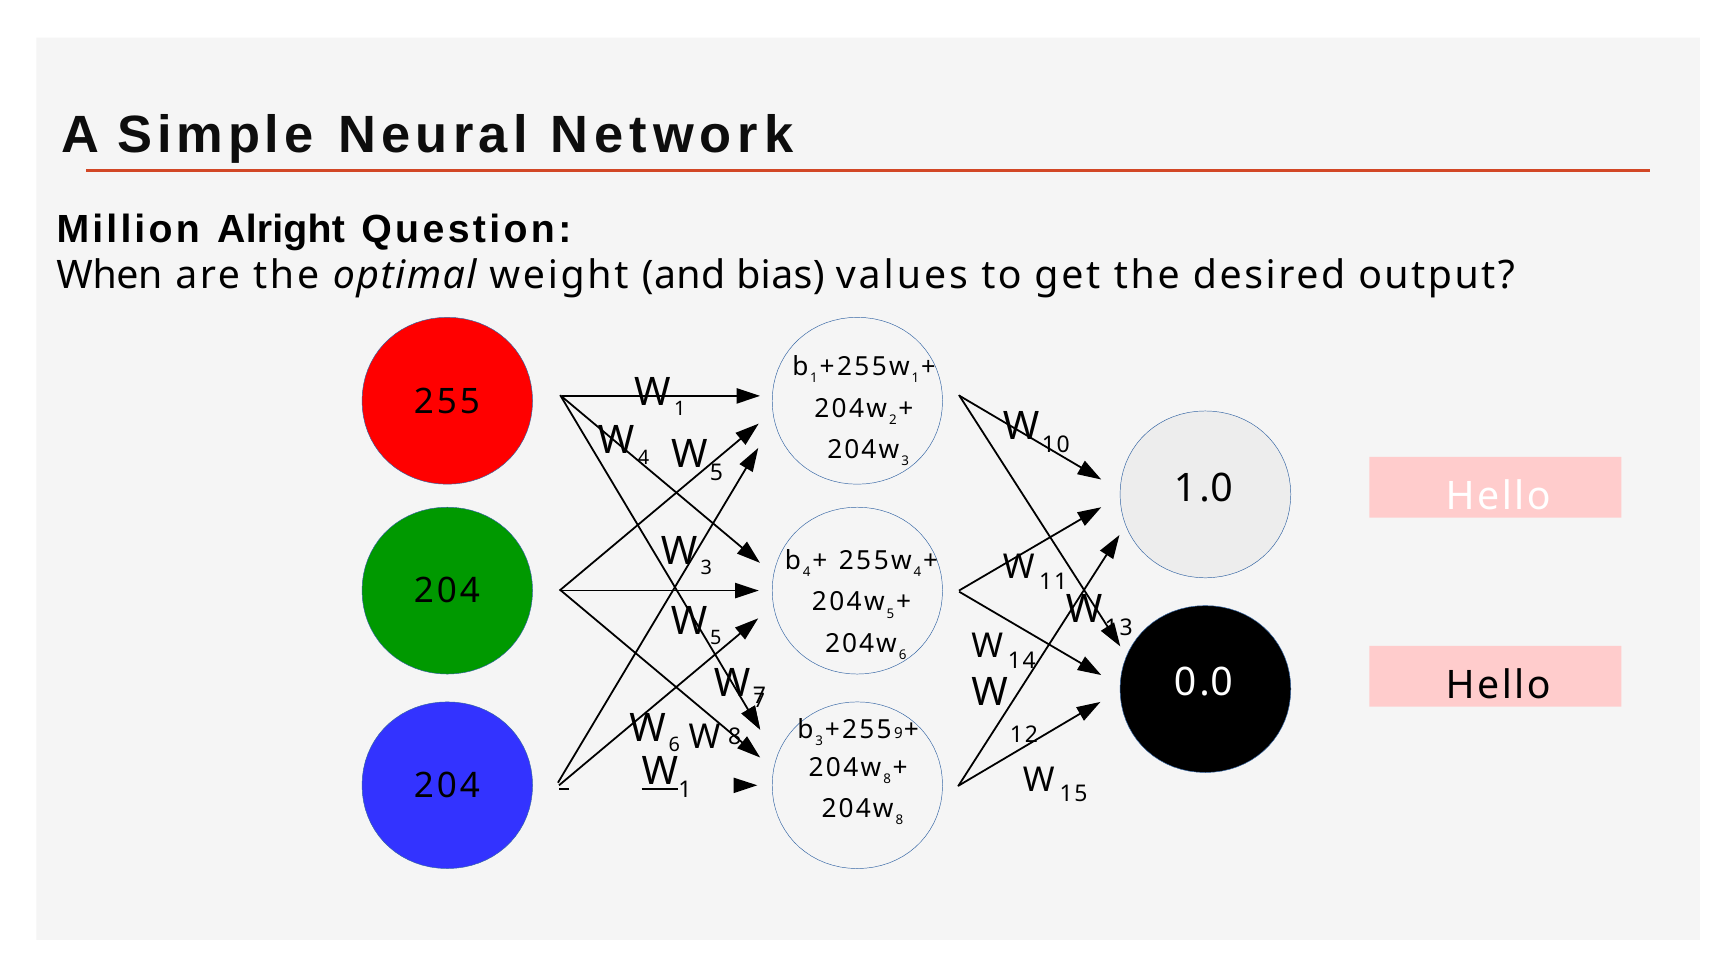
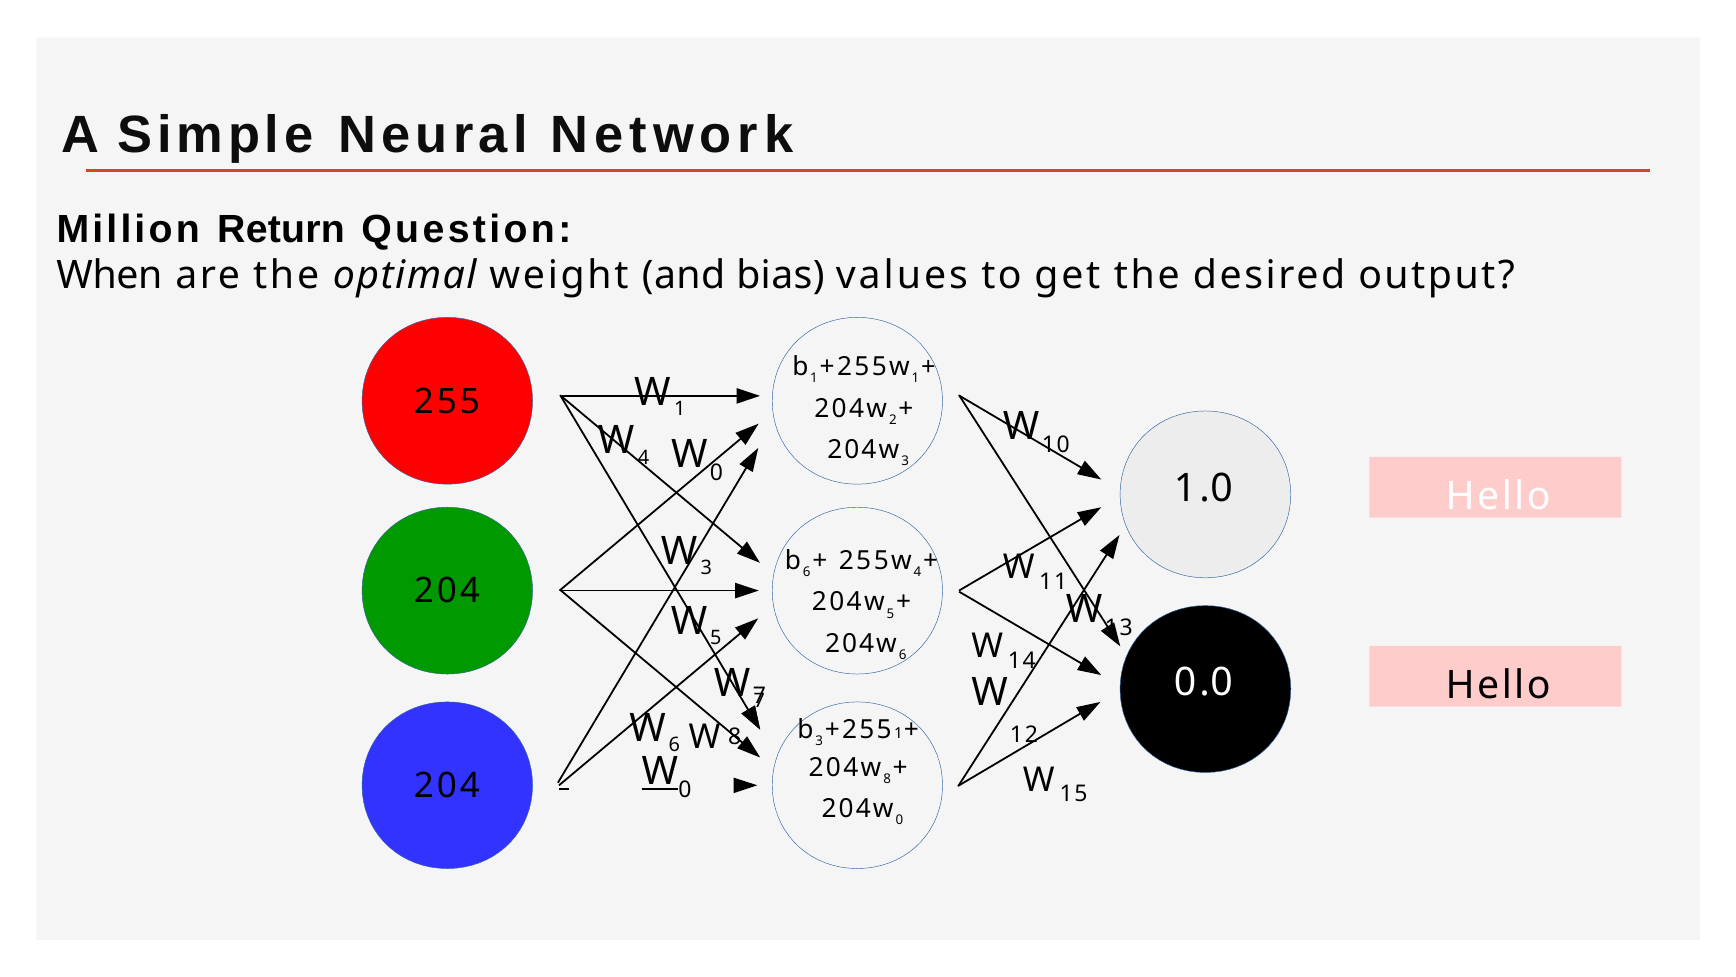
Alright: Alright -> Return
5 at (717, 473): 5 -> 0
4 at (807, 572): 4 -> 6
9 at (898, 733): 9 -> 1
1 at (685, 790): 1 -> 0
8 at (899, 820): 8 -> 0
